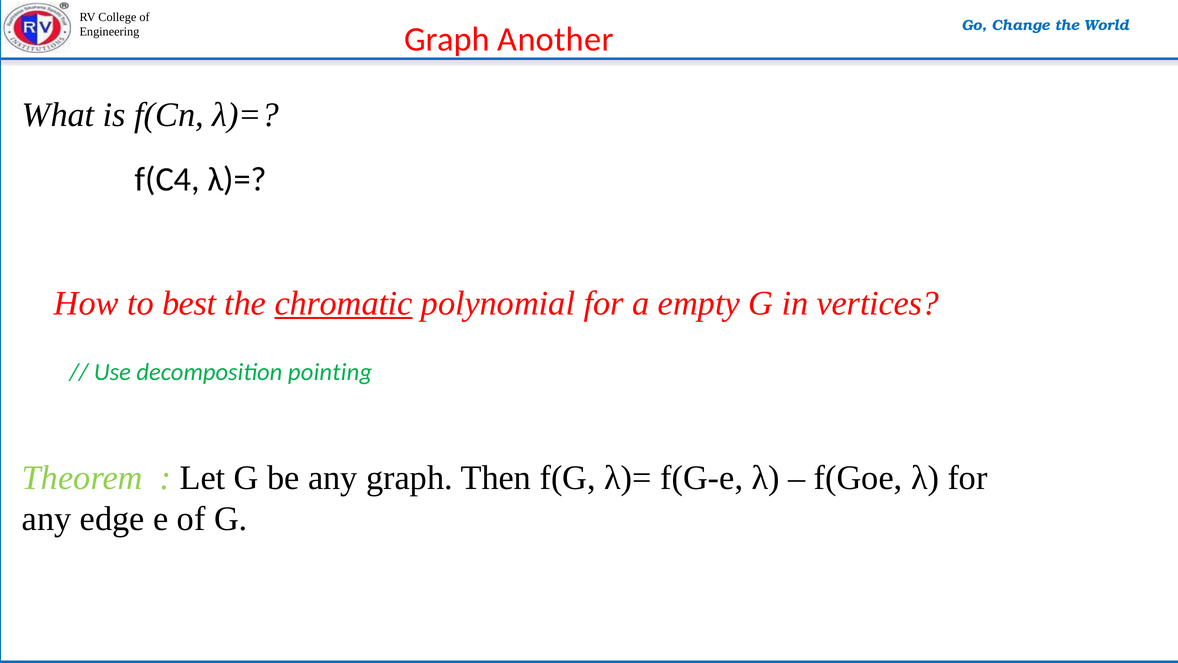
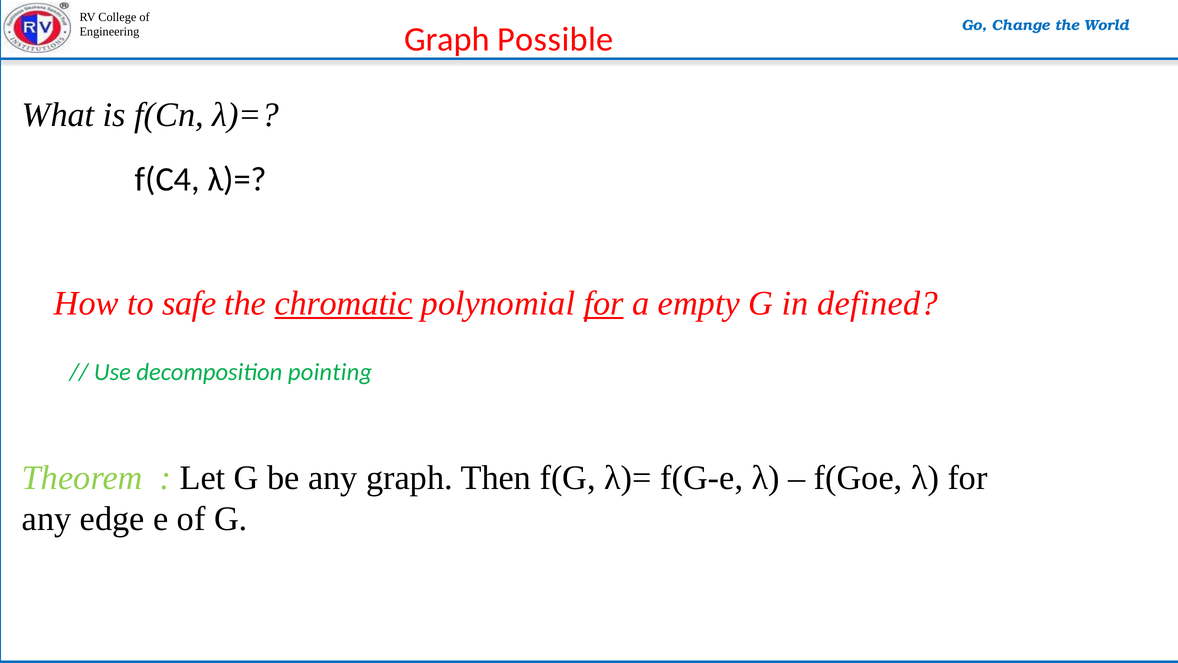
Another: Another -> Possible
best: best -> safe
for at (604, 303) underline: none -> present
vertices: vertices -> defined
